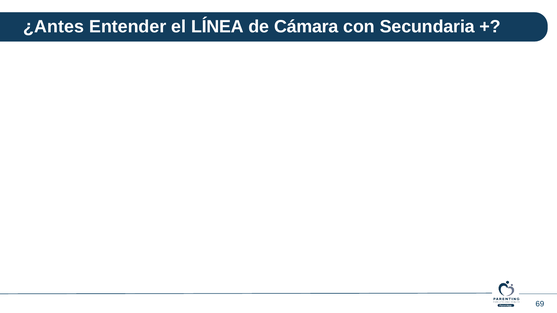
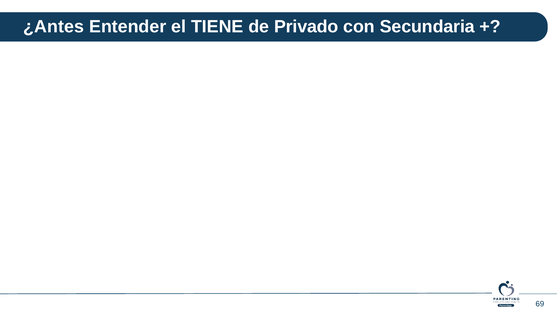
LÍNEA: LÍNEA -> TIENE
Cámara: Cámara -> Privado
